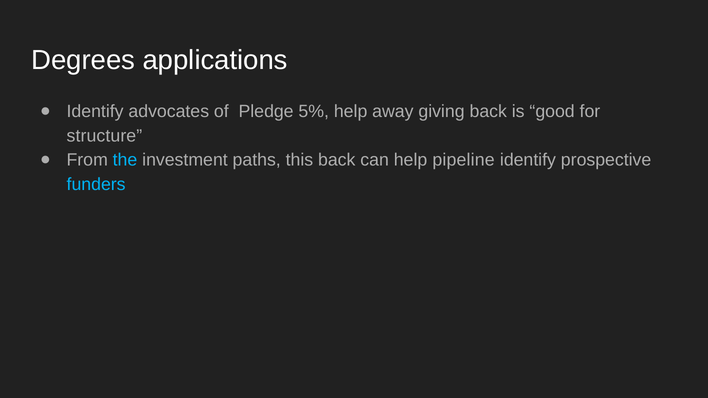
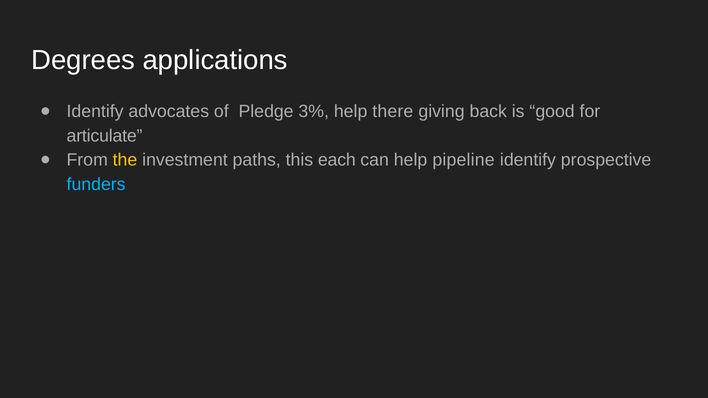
5%: 5% -> 3%
away: away -> there
structure: structure -> articulate
the colour: light blue -> yellow
this back: back -> each
